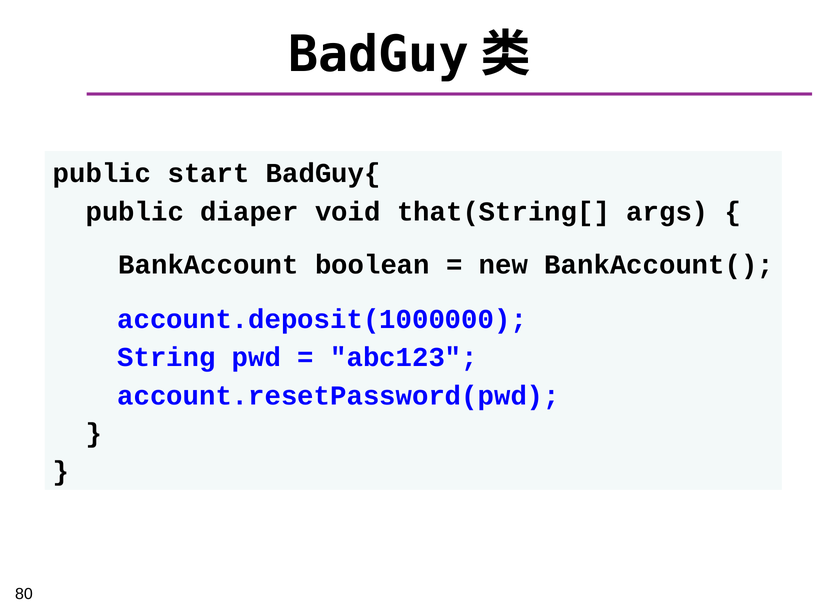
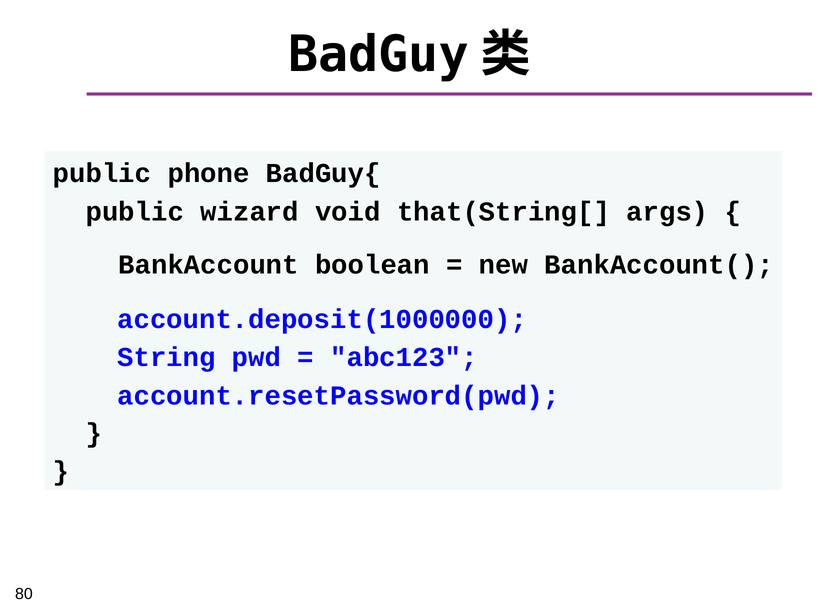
start: start -> phone
diaper: diaper -> wizard
